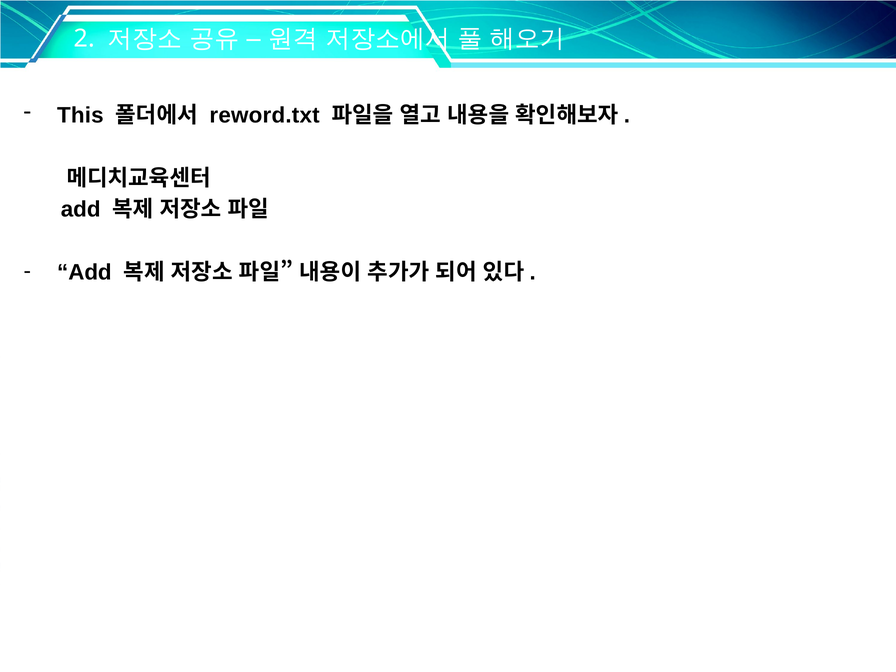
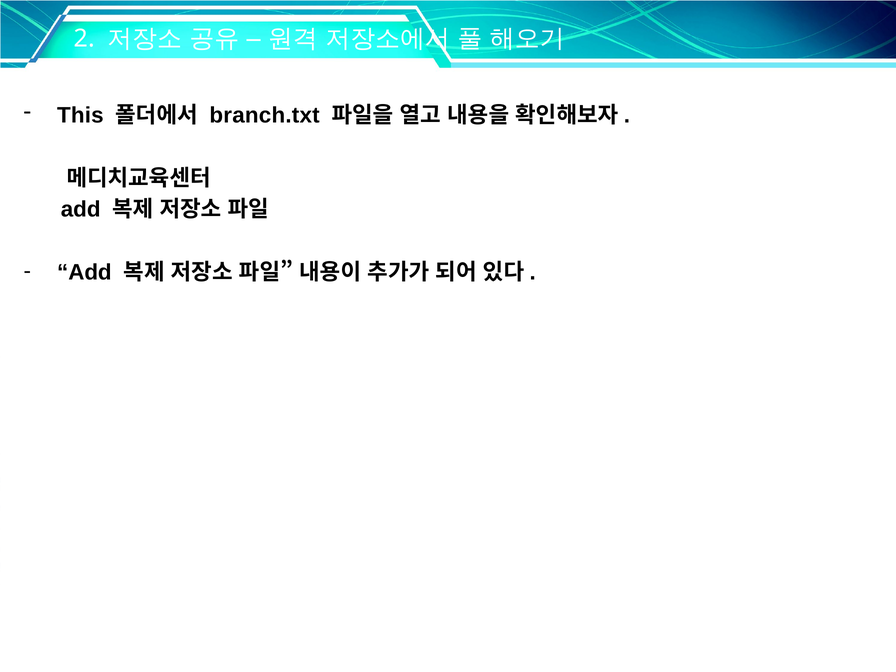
reword.txt: reword.txt -> branch.txt
